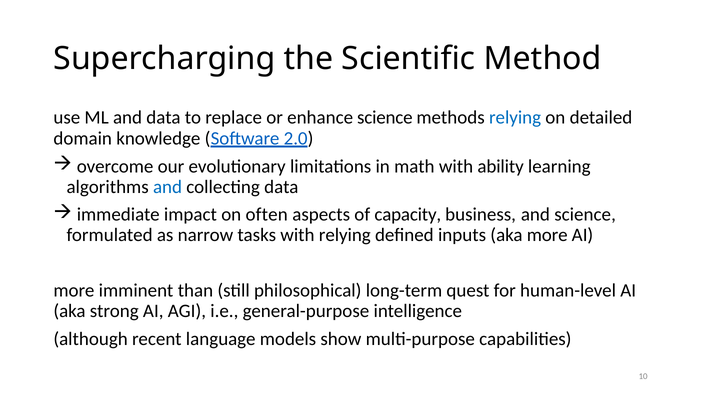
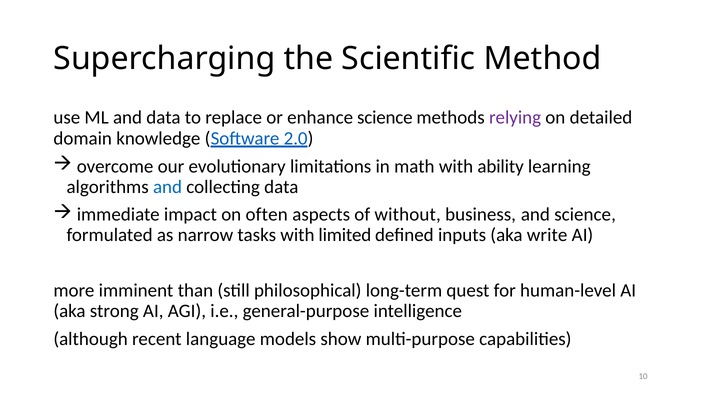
relying at (515, 118) colour: blue -> purple
capacity: capacity -> without
with relying: relying -> limited
aka more: more -> write
